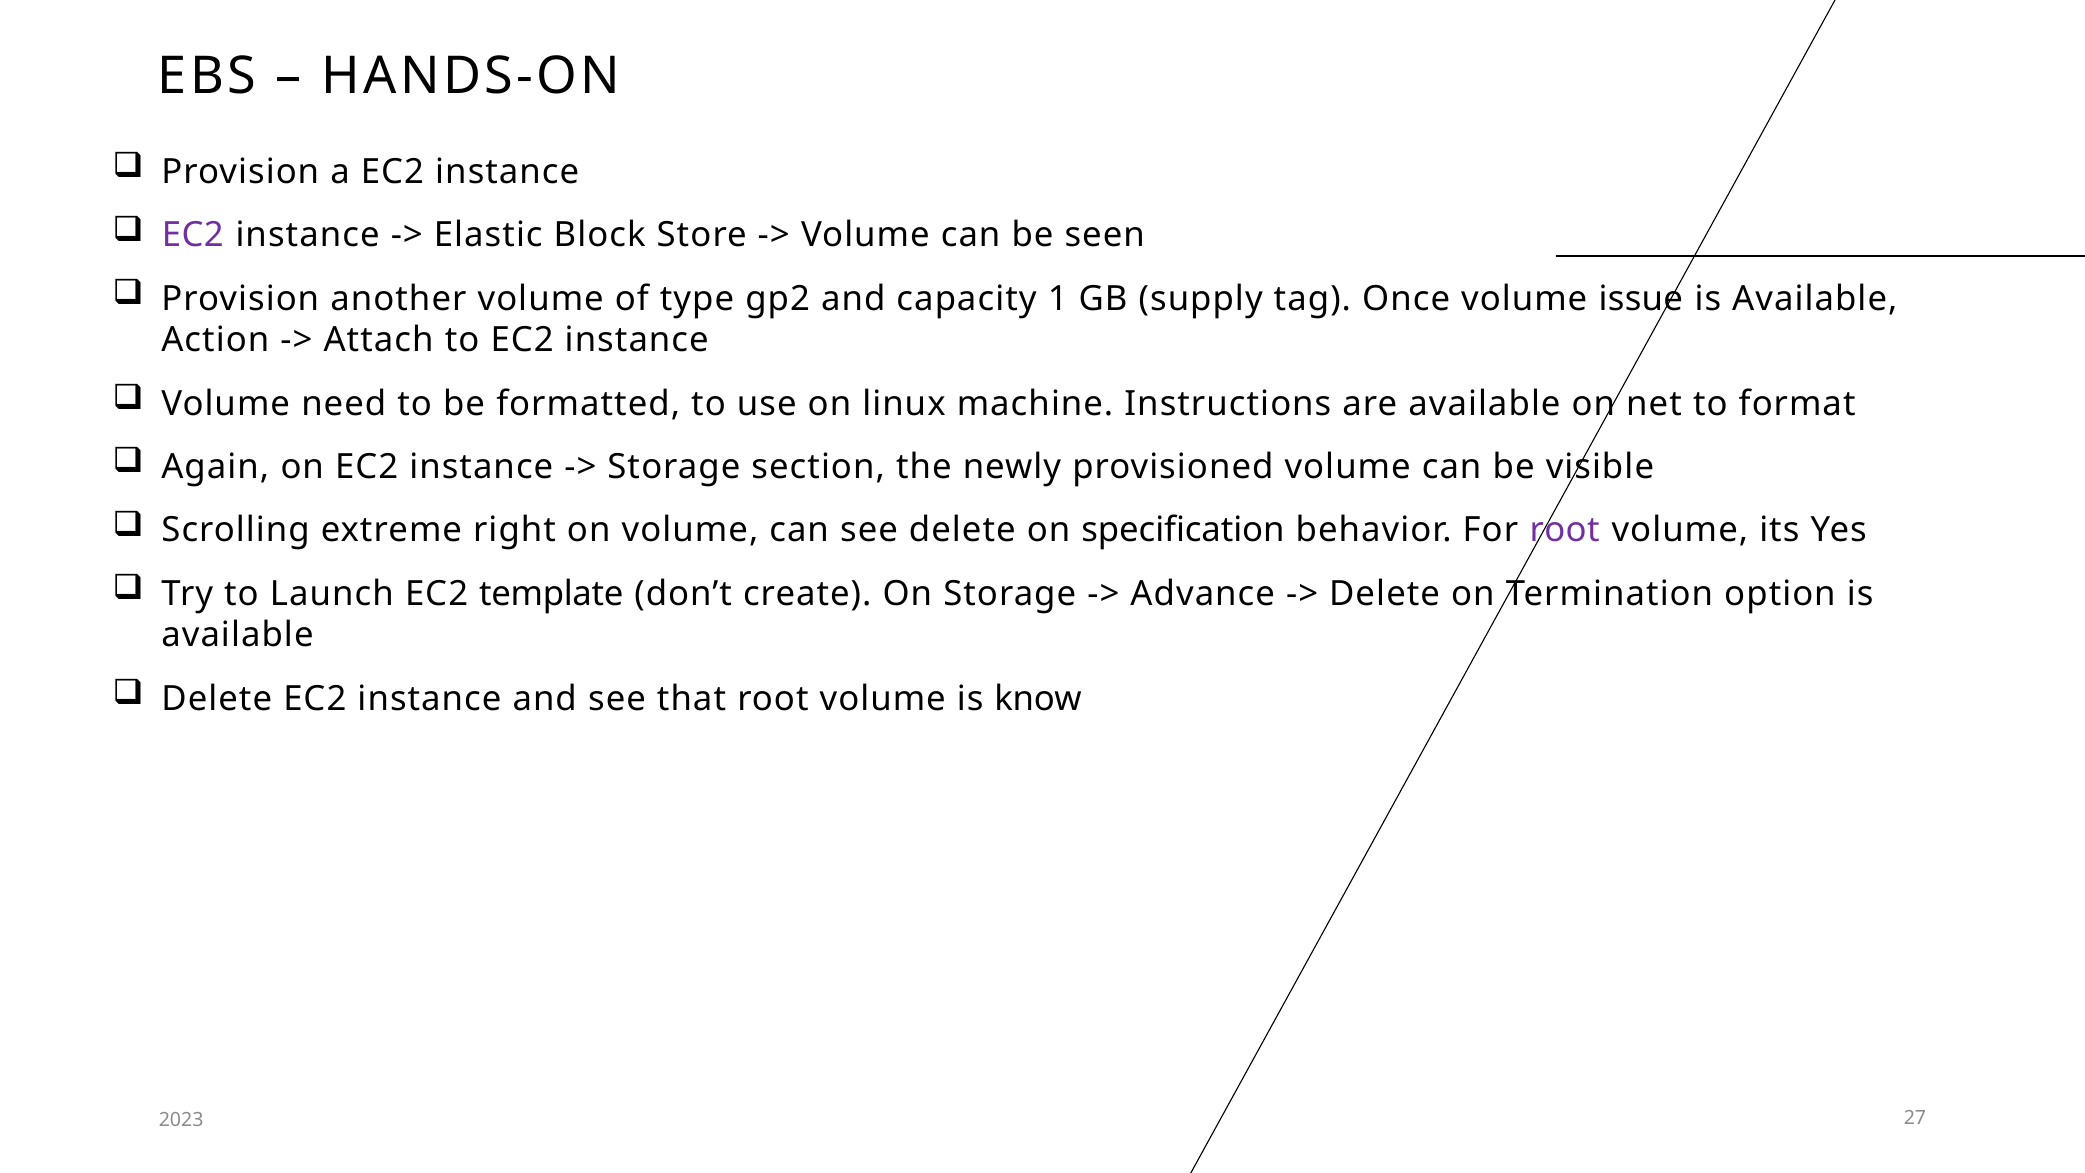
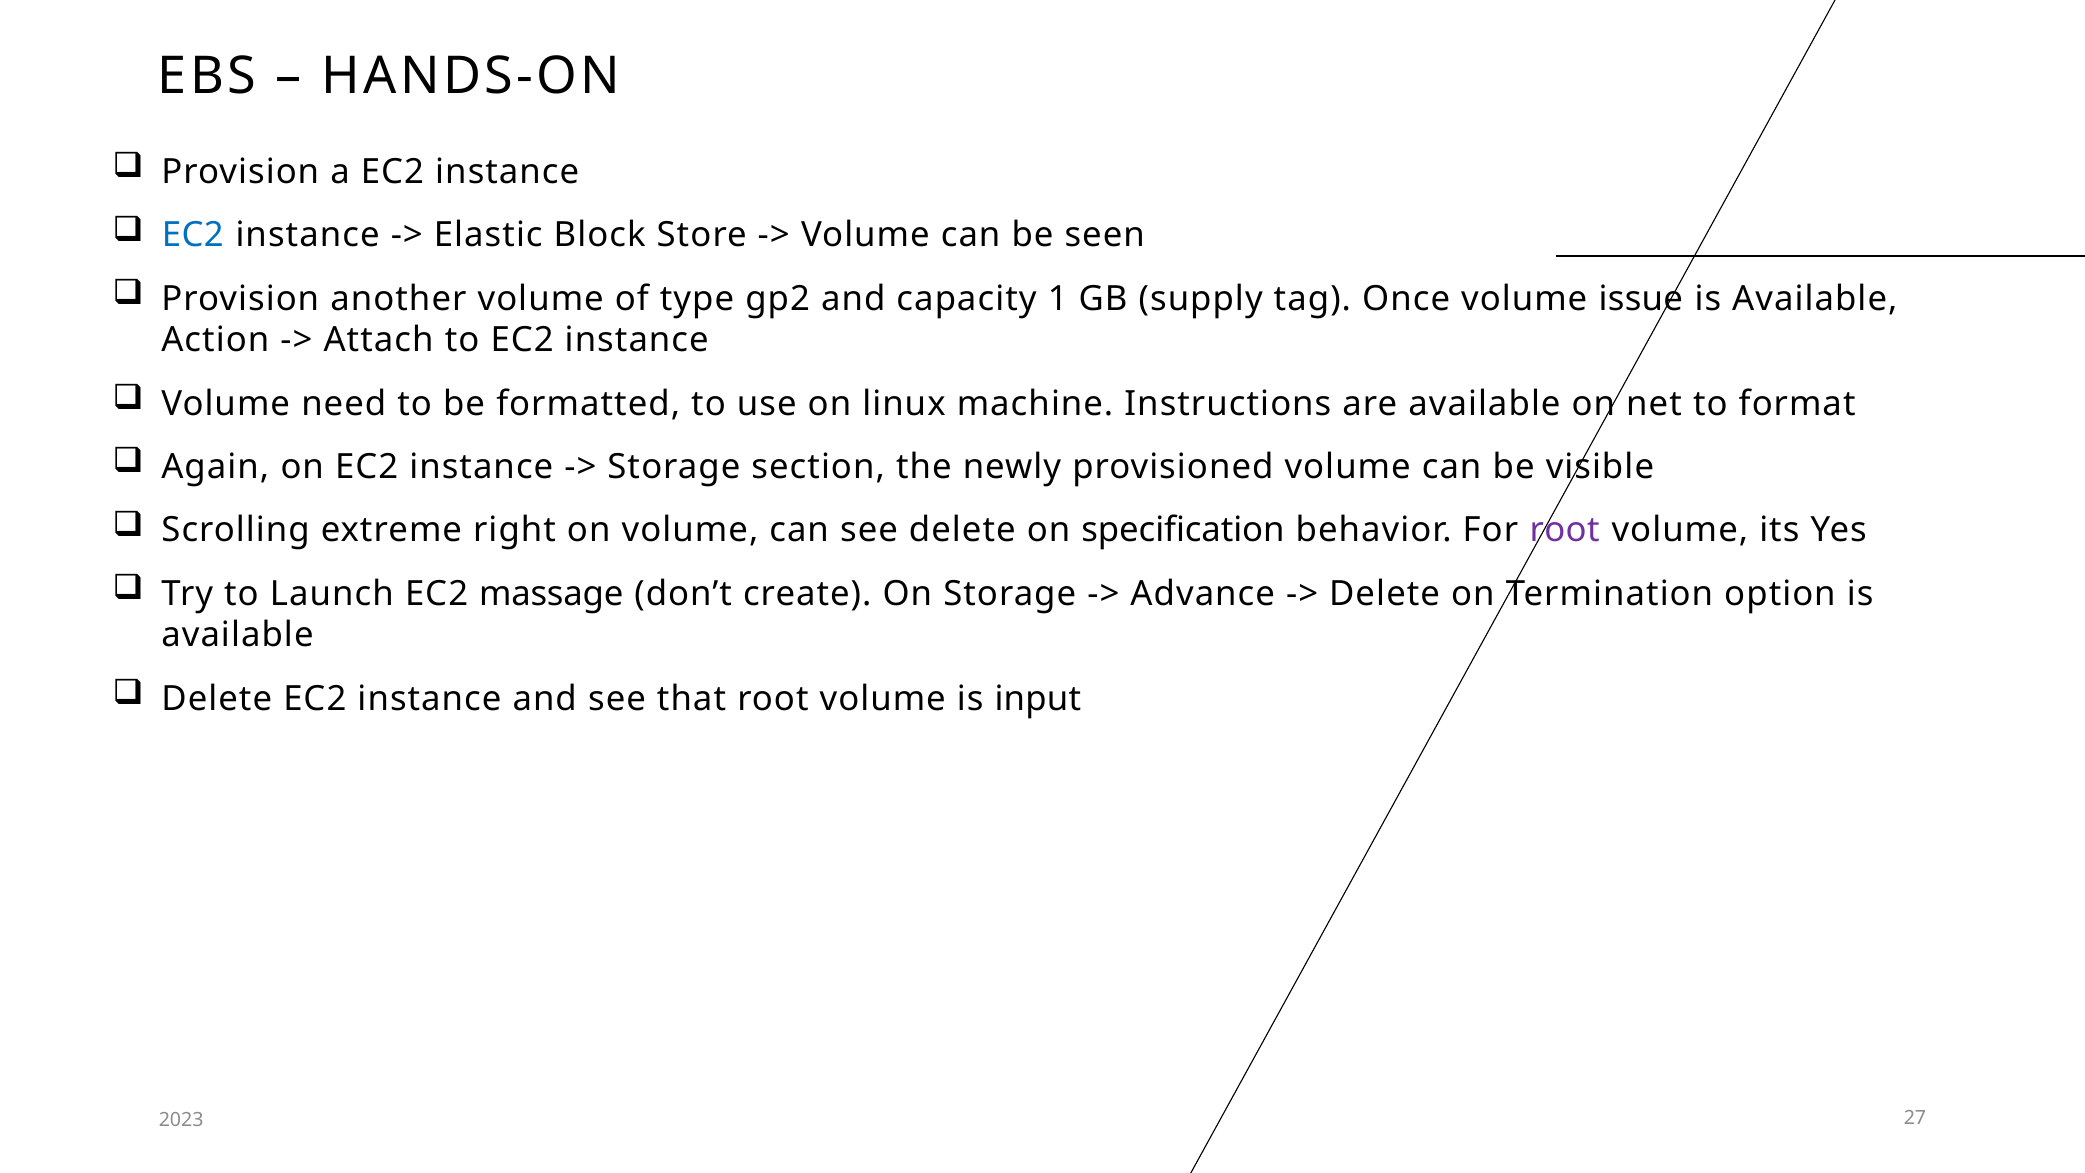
EC2 at (193, 235) colour: purple -> blue
template: template -> massage
know: know -> input
